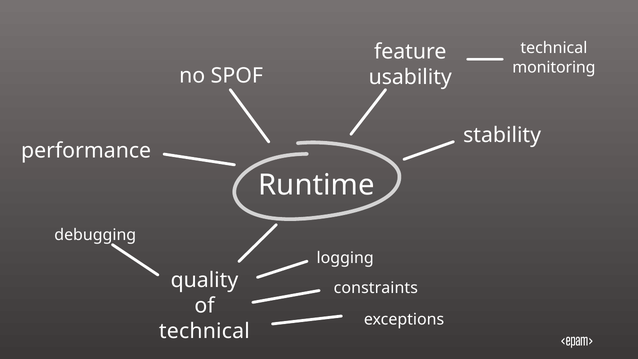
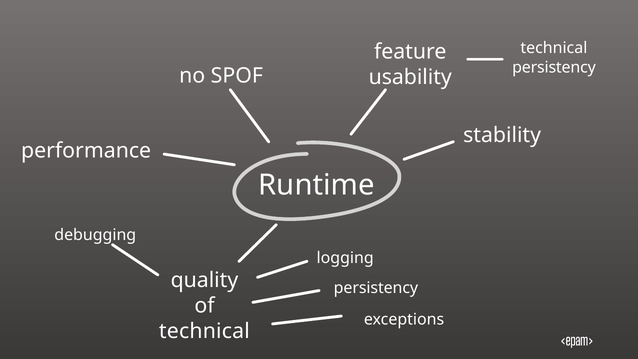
monitoring at (554, 67): monitoring -> persistency
constraints at (376, 288): constraints -> persistency
